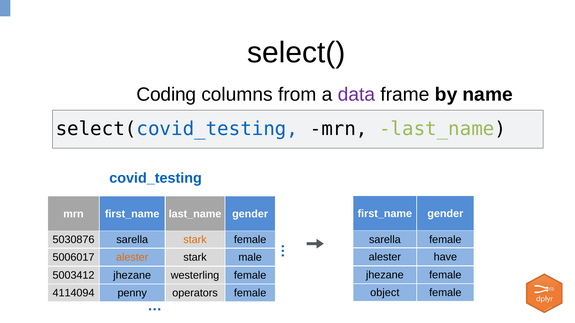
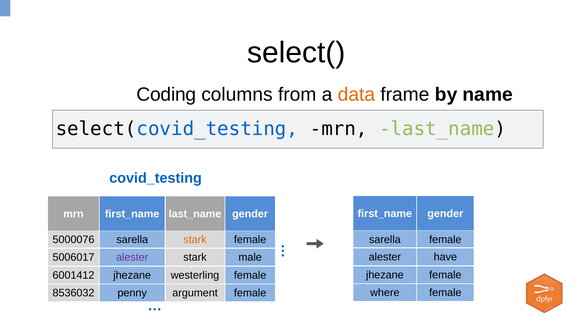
data colour: purple -> orange
5030876: 5030876 -> 5000076
alester at (132, 258) colour: orange -> purple
5003412: 5003412 -> 6001412
object: object -> where
4114094: 4114094 -> 8536032
operators: operators -> argument
